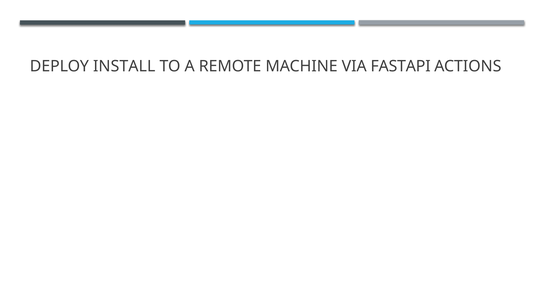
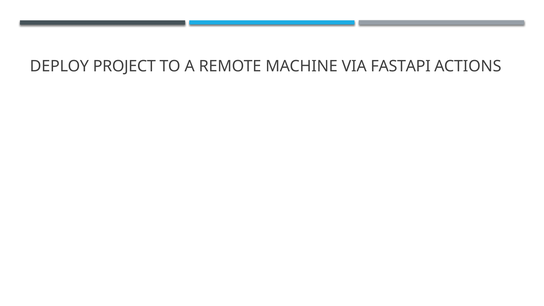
INSTALL: INSTALL -> PROJECT
